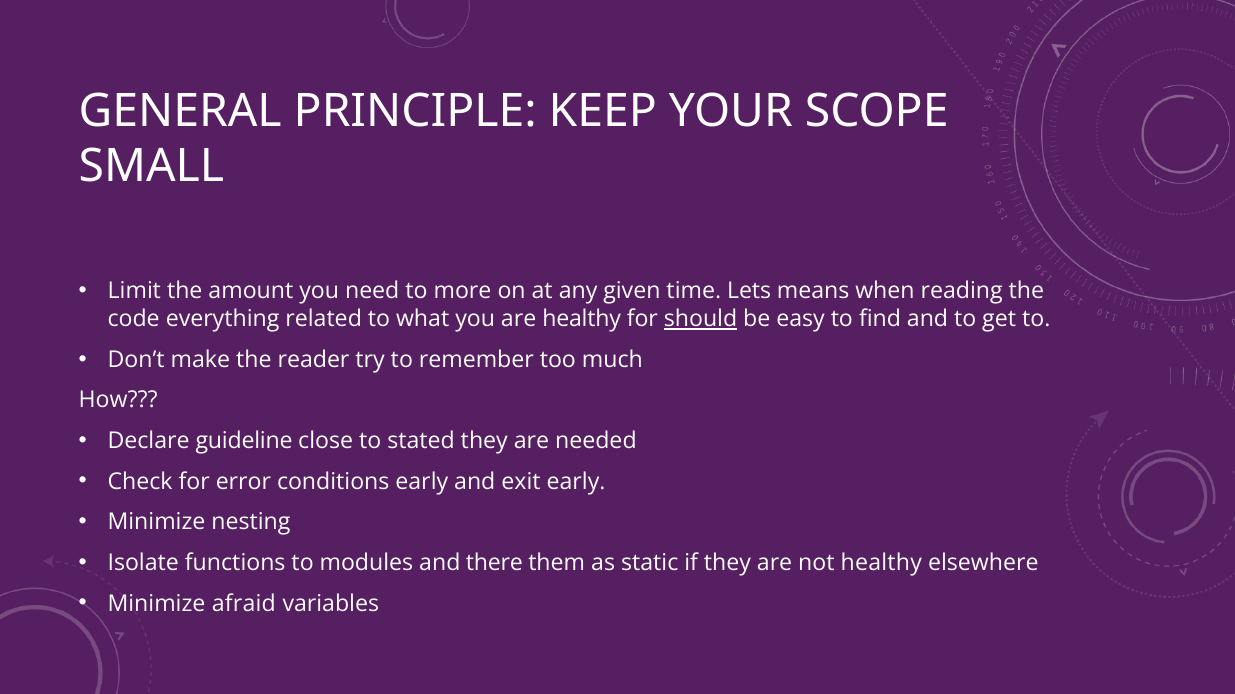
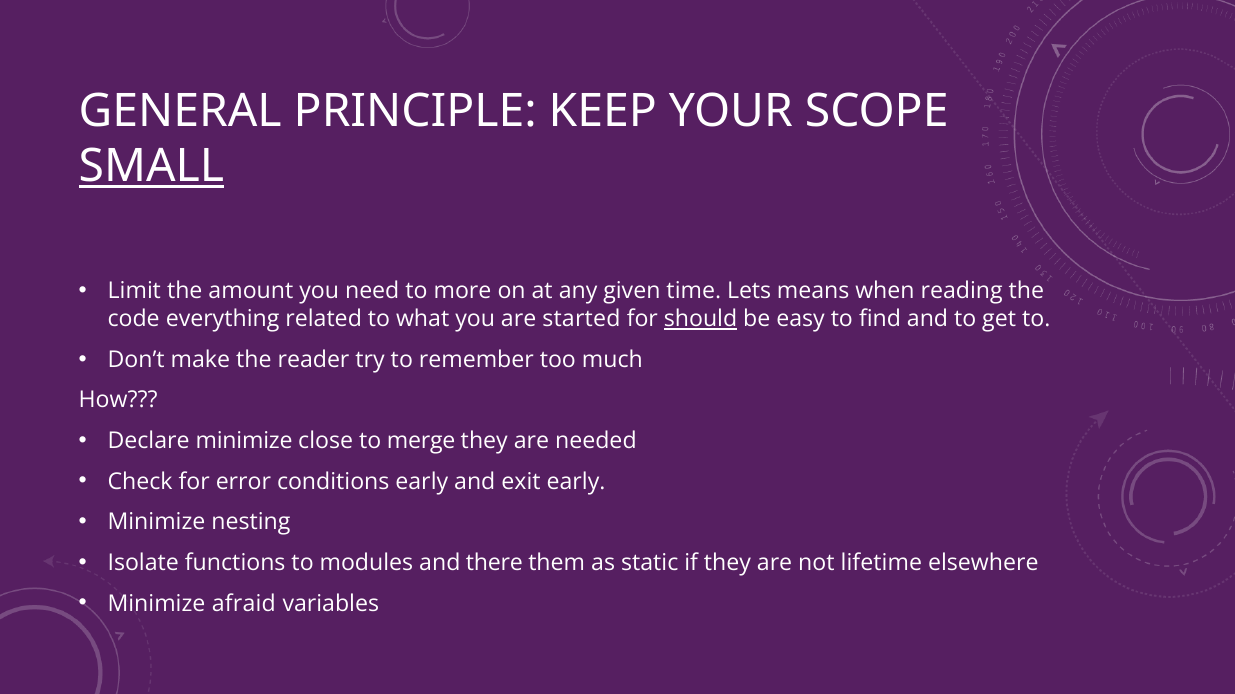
SMALL underline: none -> present
are healthy: healthy -> started
Declare guideline: guideline -> minimize
stated: stated -> merge
not healthy: healthy -> lifetime
